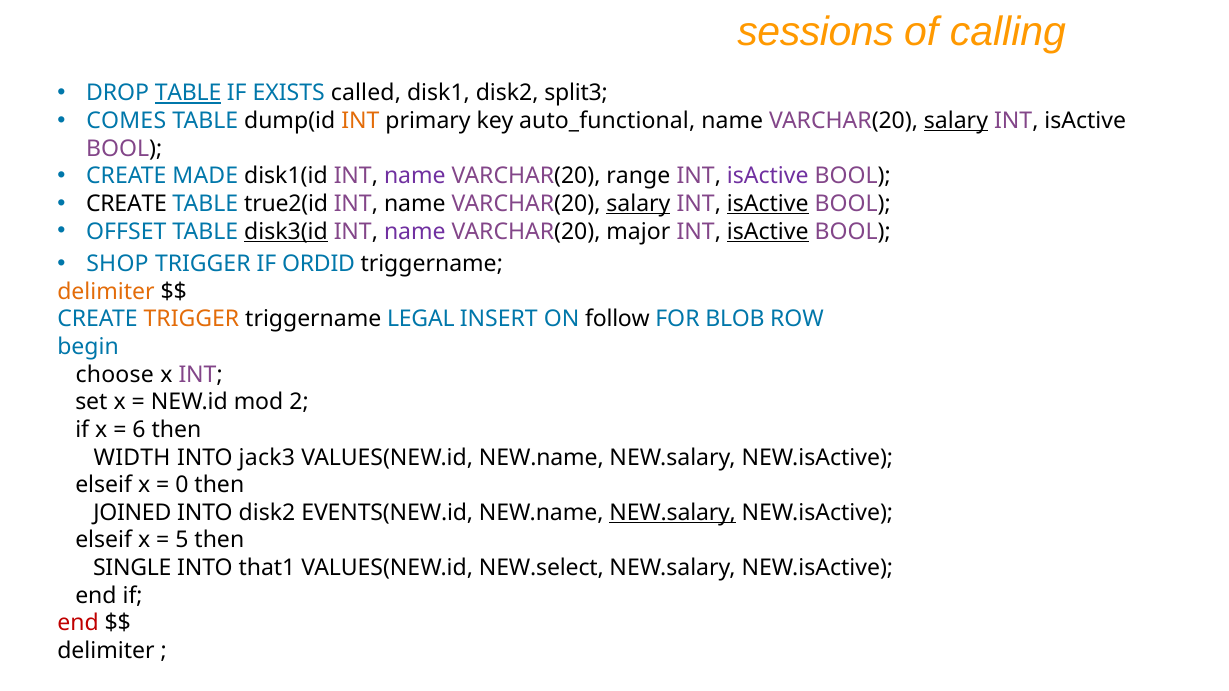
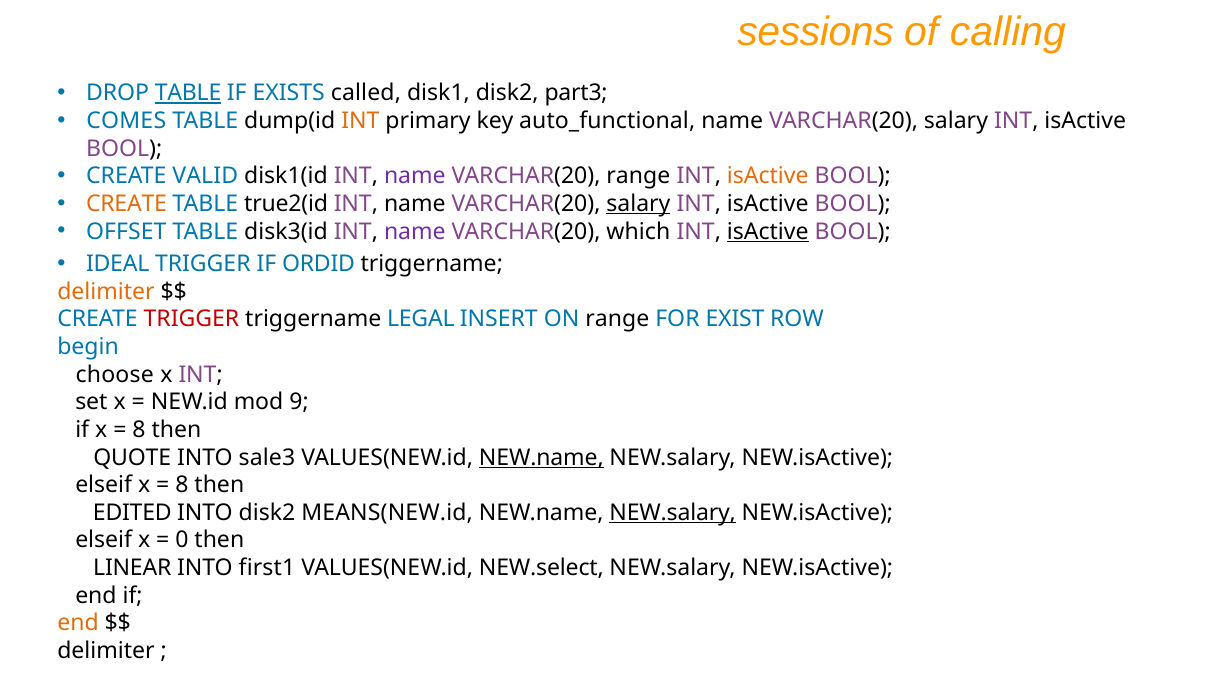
split3: split3 -> part3
salary at (956, 121) underline: present -> none
MADE: MADE -> VALID
isActive at (768, 176) colour: purple -> orange
CREATE at (126, 204) colour: black -> orange
isActive at (768, 204) underline: present -> none
disk3(id underline: present -> none
major: major -> which
SHOP: SHOP -> IDEAL
TRIGGER at (191, 319) colour: orange -> red
ON follow: follow -> range
BLOB: BLOB -> EXIST
2: 2 -> 9
6 at (139, 430): 6 -> 8
WIDTH: WIDTH -> QUOTE
jack3: jack3 -> sale3
NEW.name at (541, 458) underline: none -> present
0 at (182, 485): 0 -> 8
JOINED: JOINED -> EDITED
EVENTS(NEW.id: EVENTS(NEW.id -> MEANS(NEW.id
5: 5 -> 0
SINGLE: SINGLE -> LINEAR
that1: that1 -> first1
end at (78, 624) colour: red -> orange
